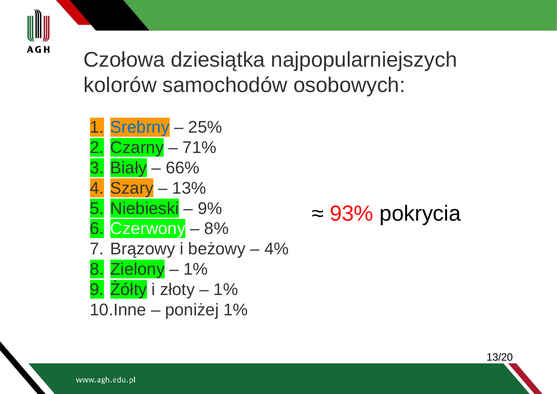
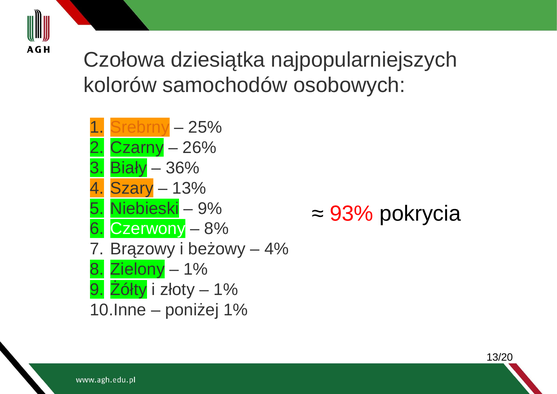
Srebrny colour: blue -> orange
71%: 71% -> 26%
66%: 66% -> 36%
